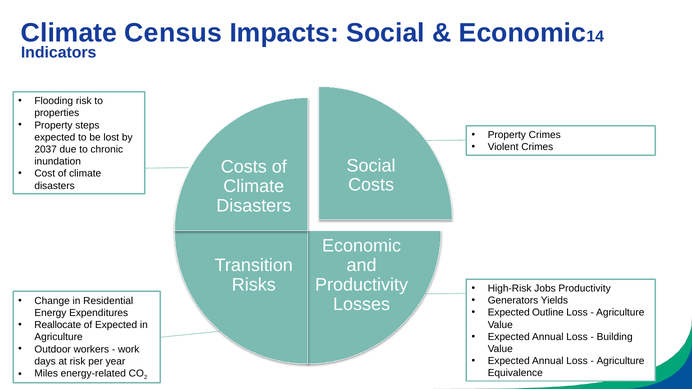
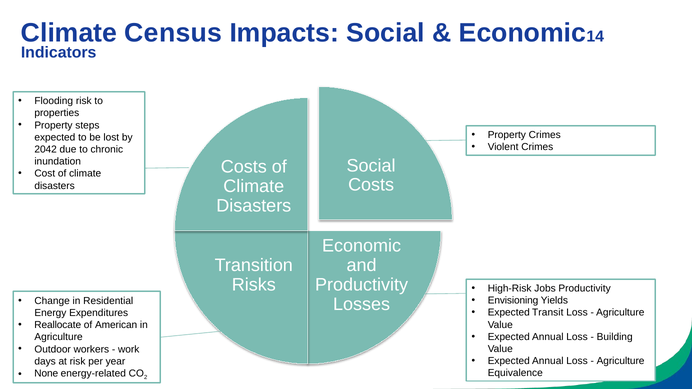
2037: 2037 -> 2042
Generators: Generators -> Envisioning
Outline: Outline -> Transit
of Expected: Expected -> American
Miles: Miles -> None
